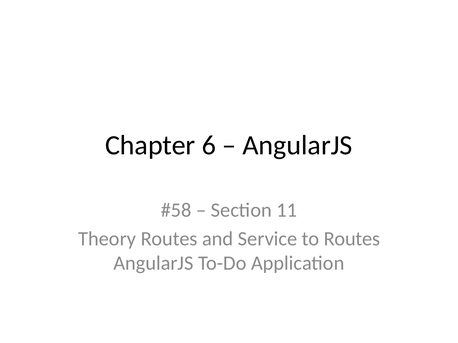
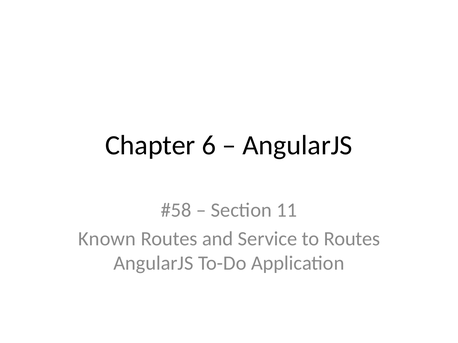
Theory: Theory -> Known
